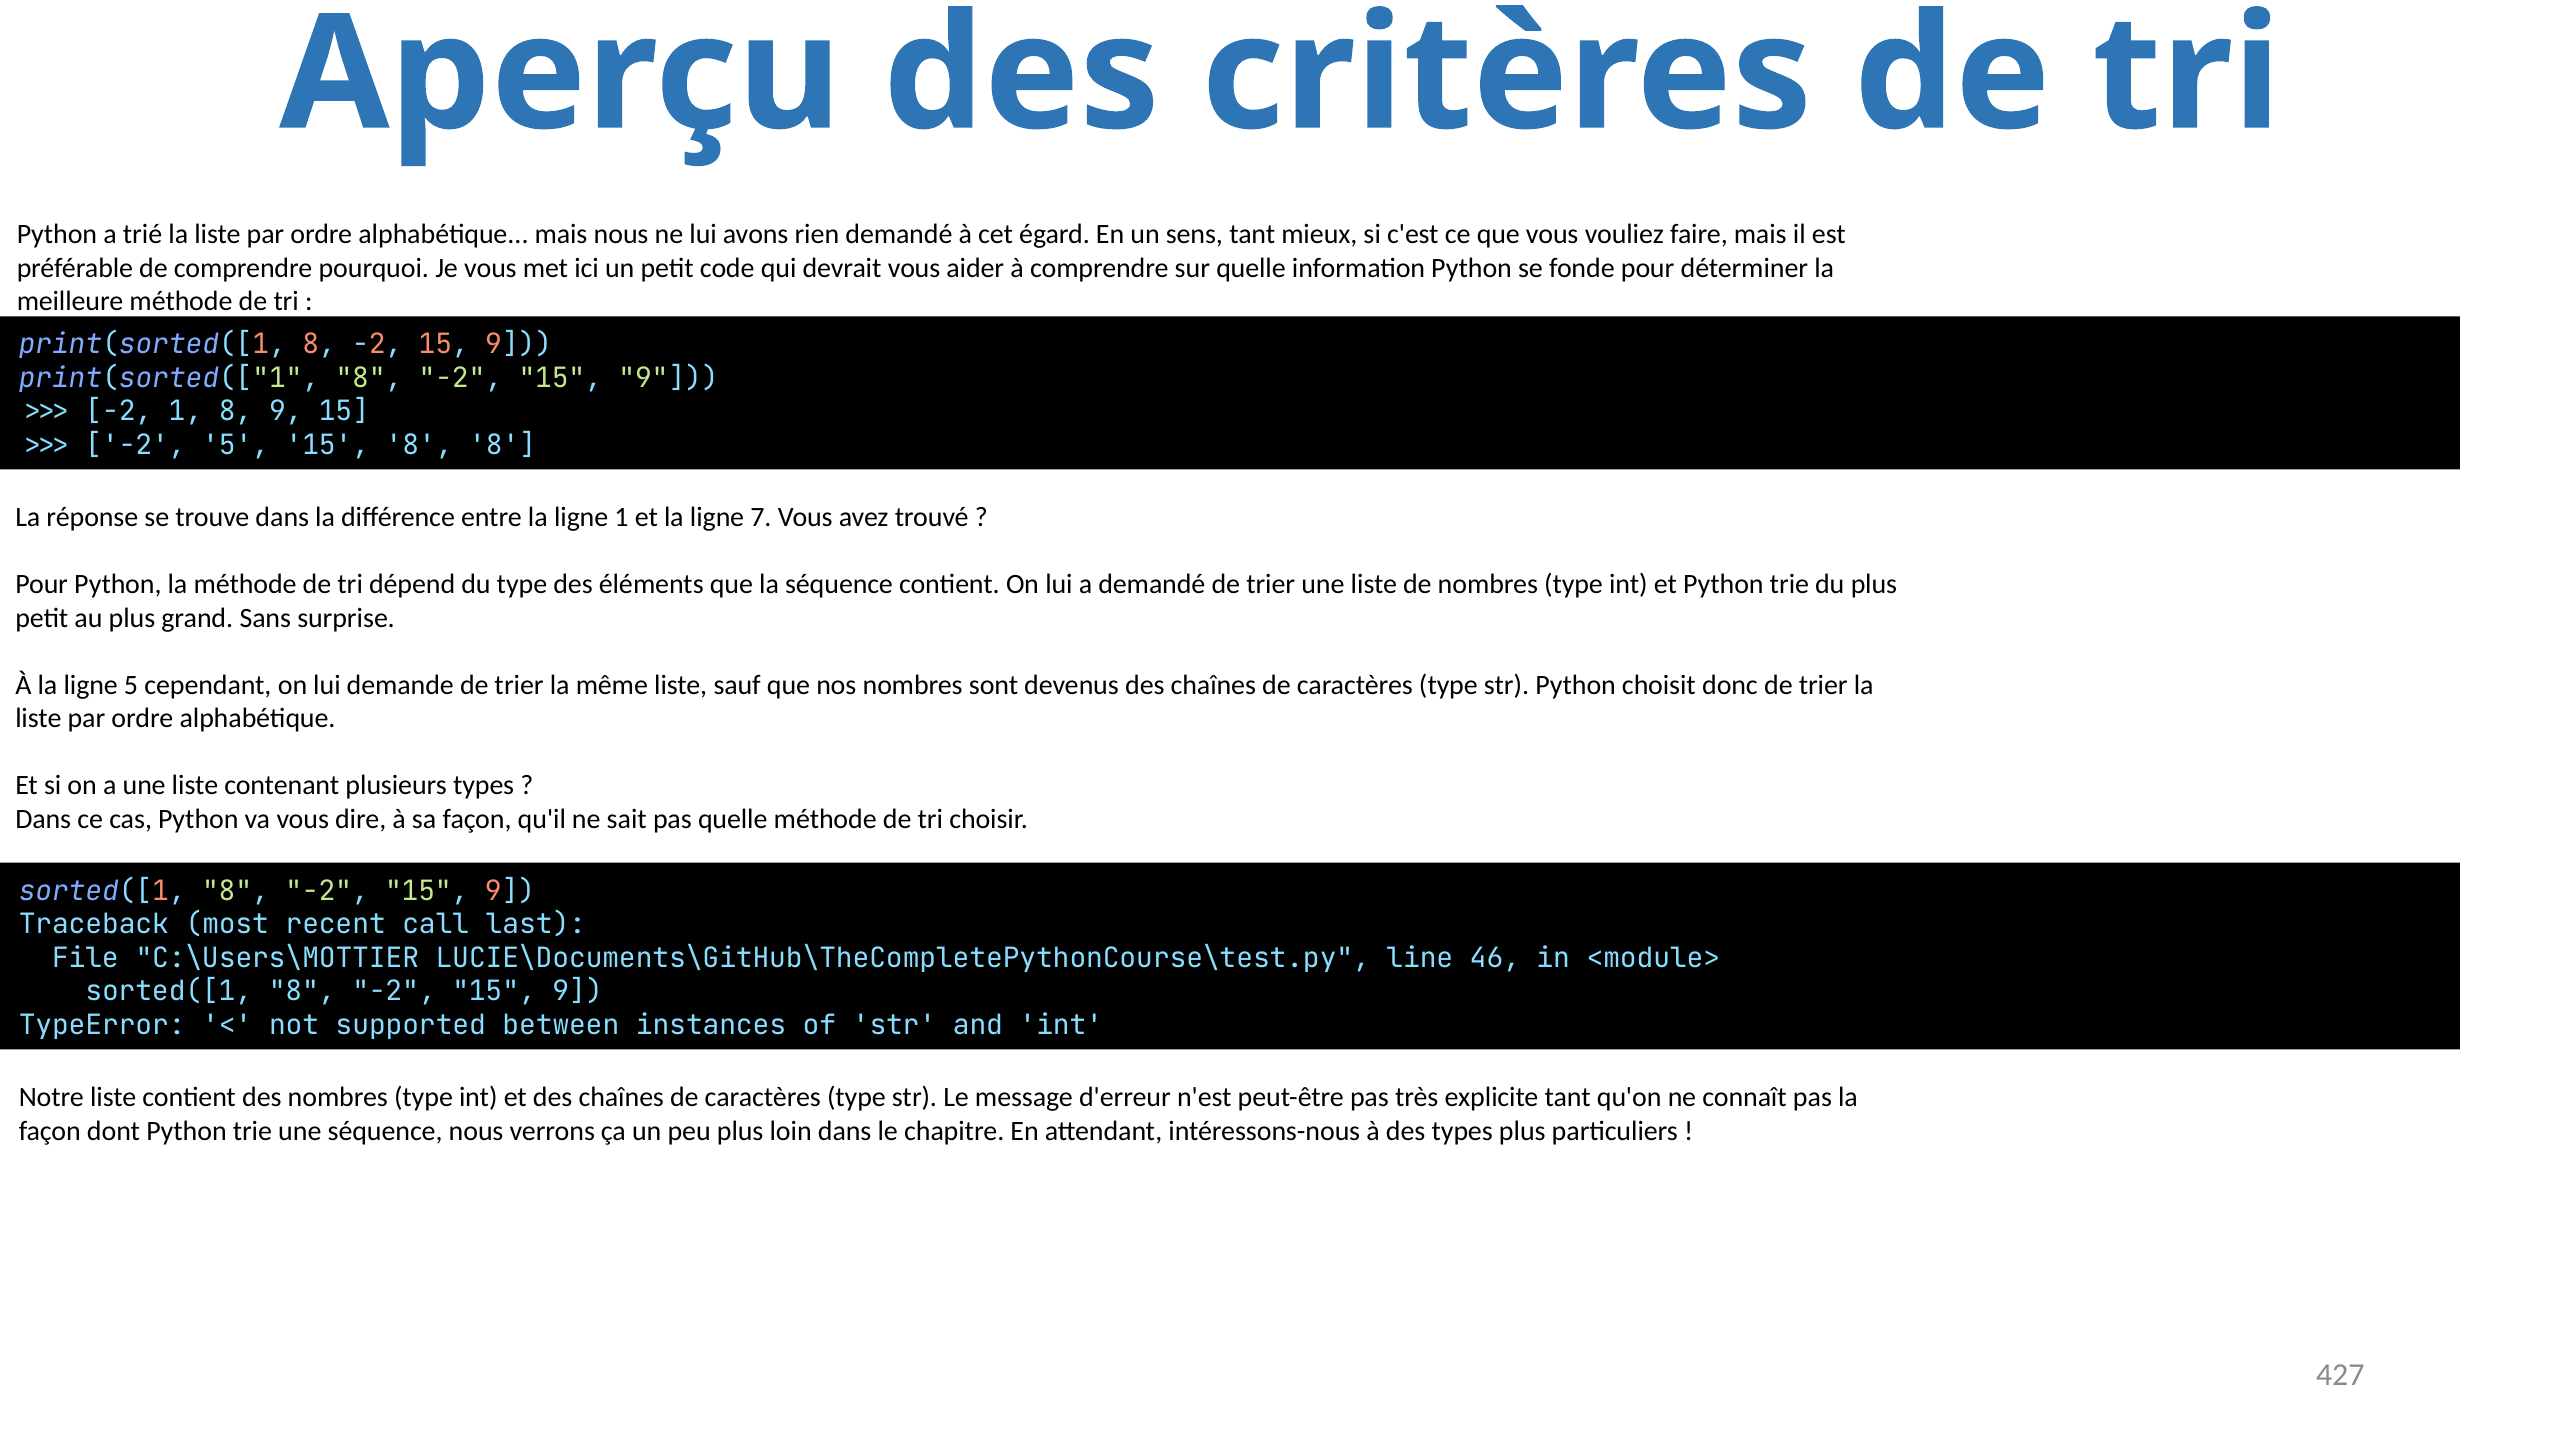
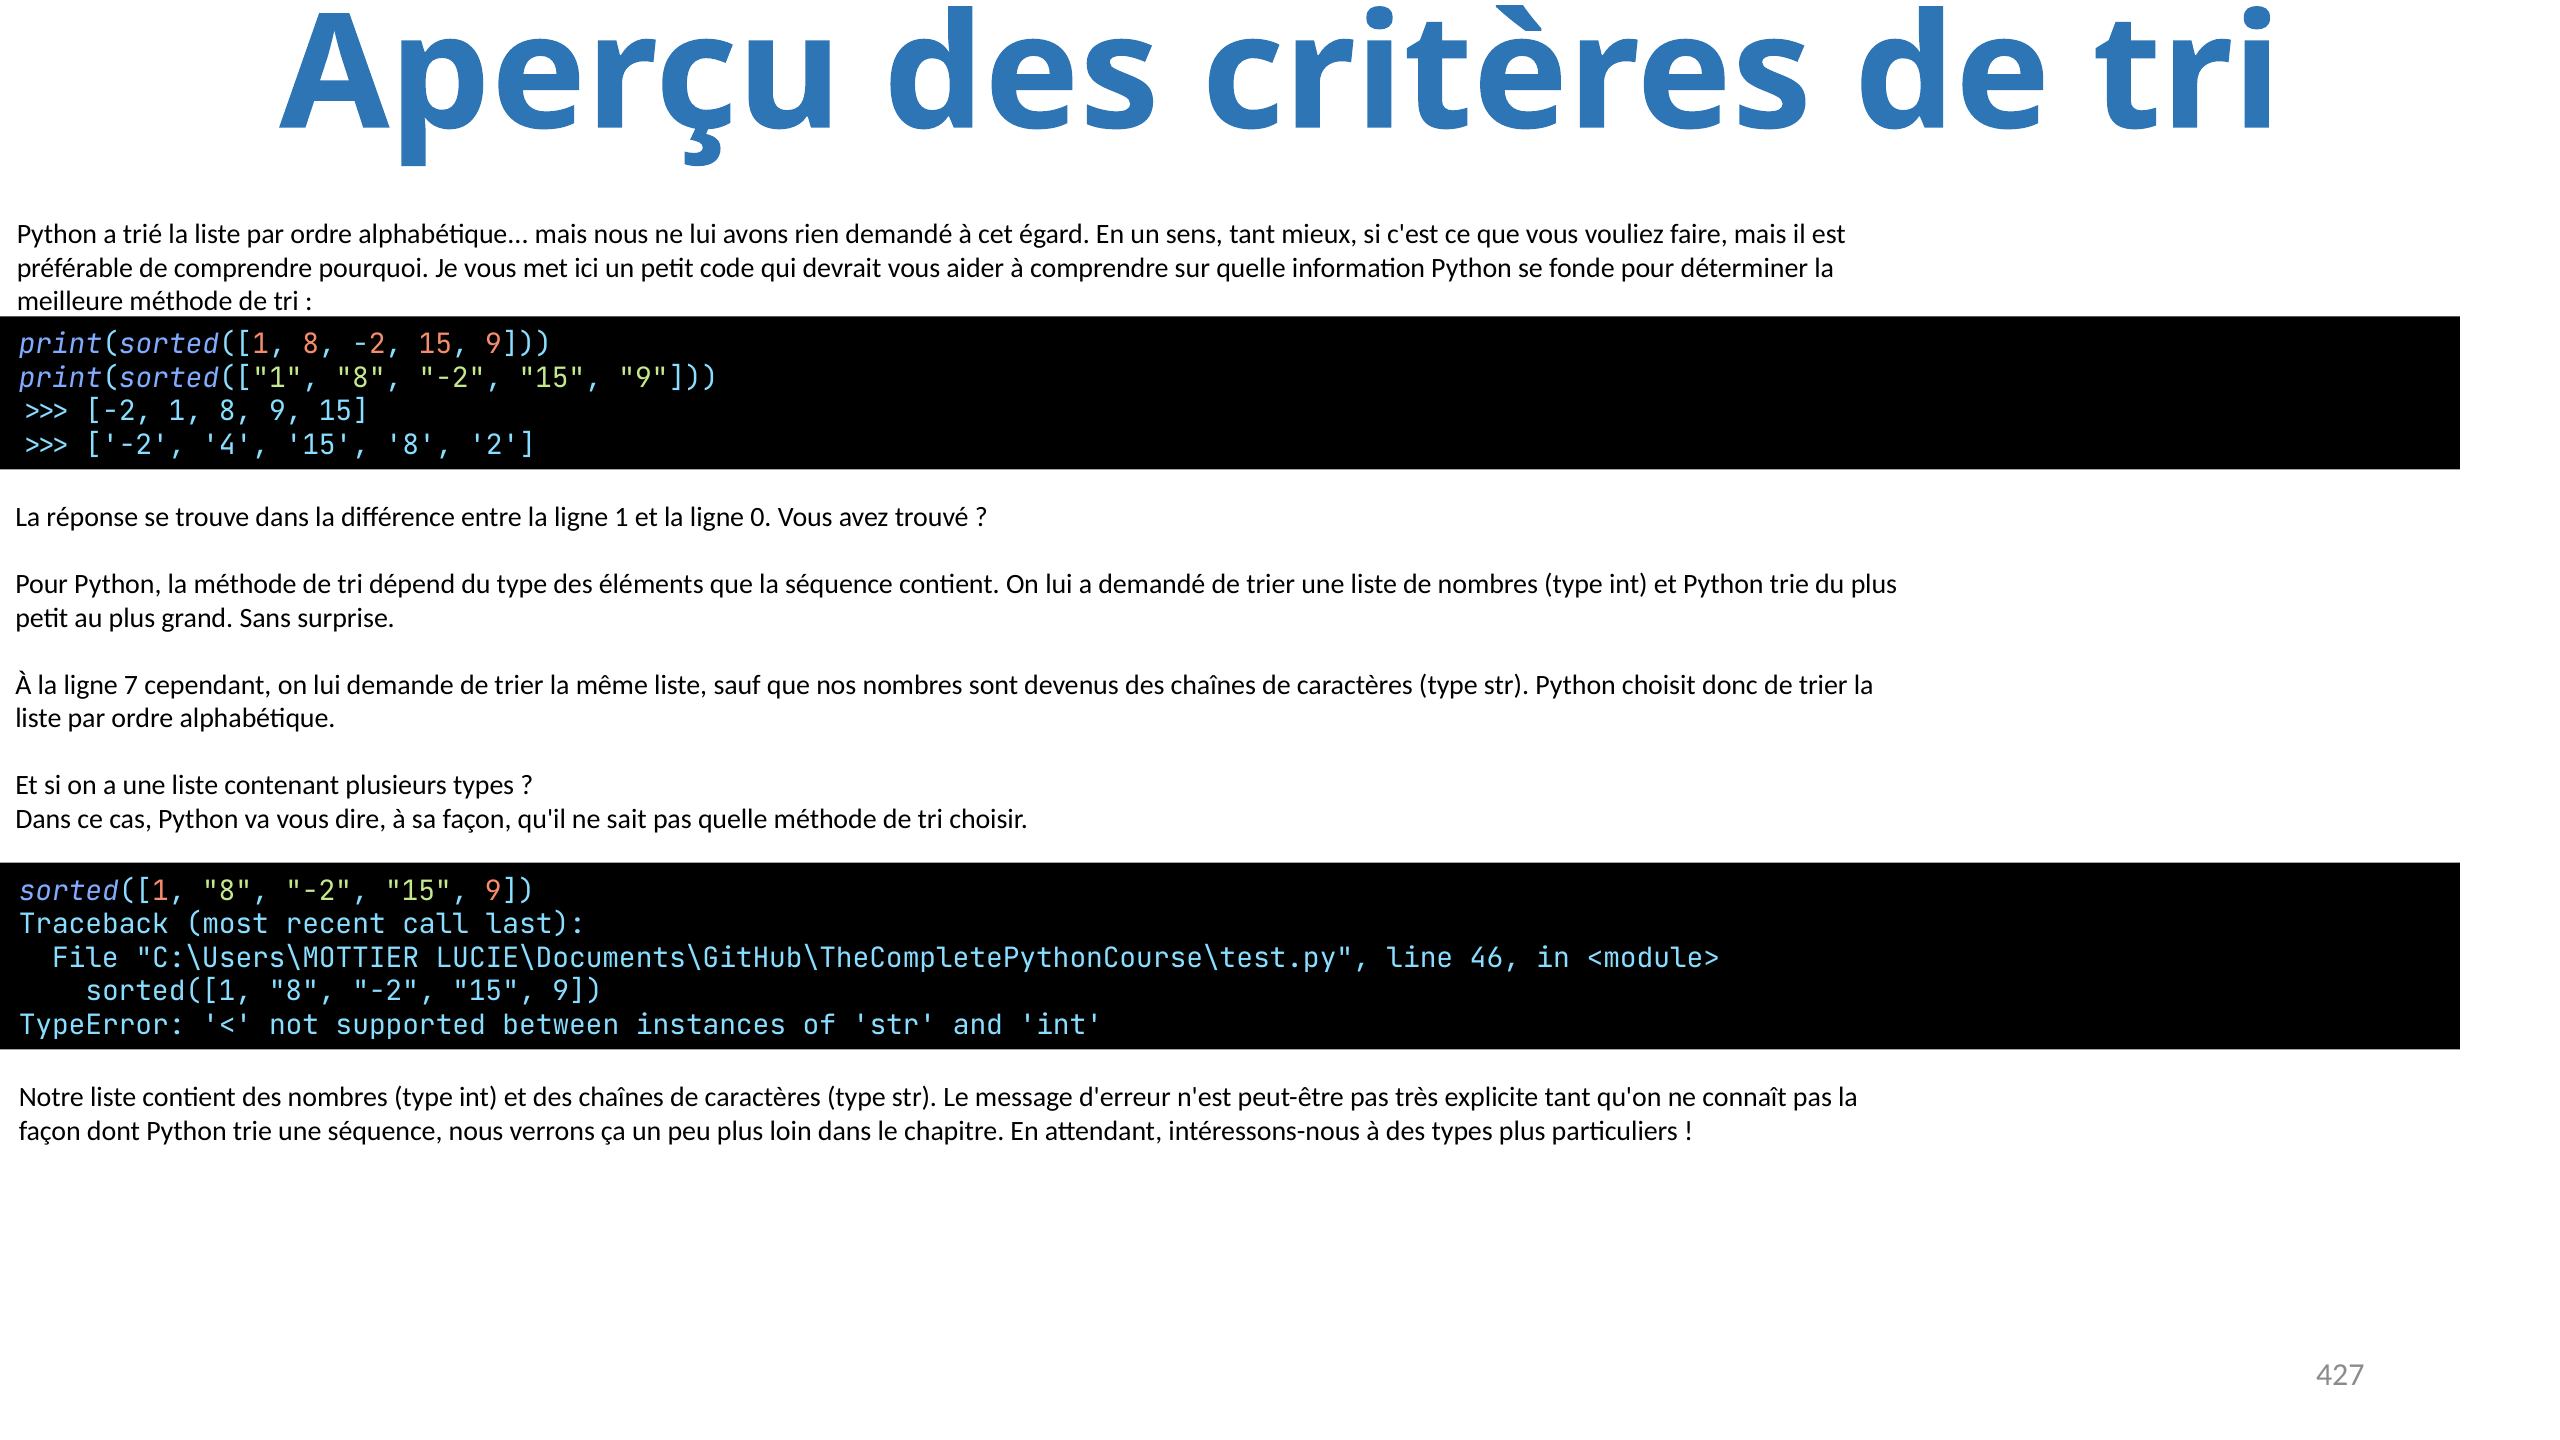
-2 5: 5 -> 4
8 8: 8 -> 2
7: 7 -> 0
ligne 5: 5 -> 7
